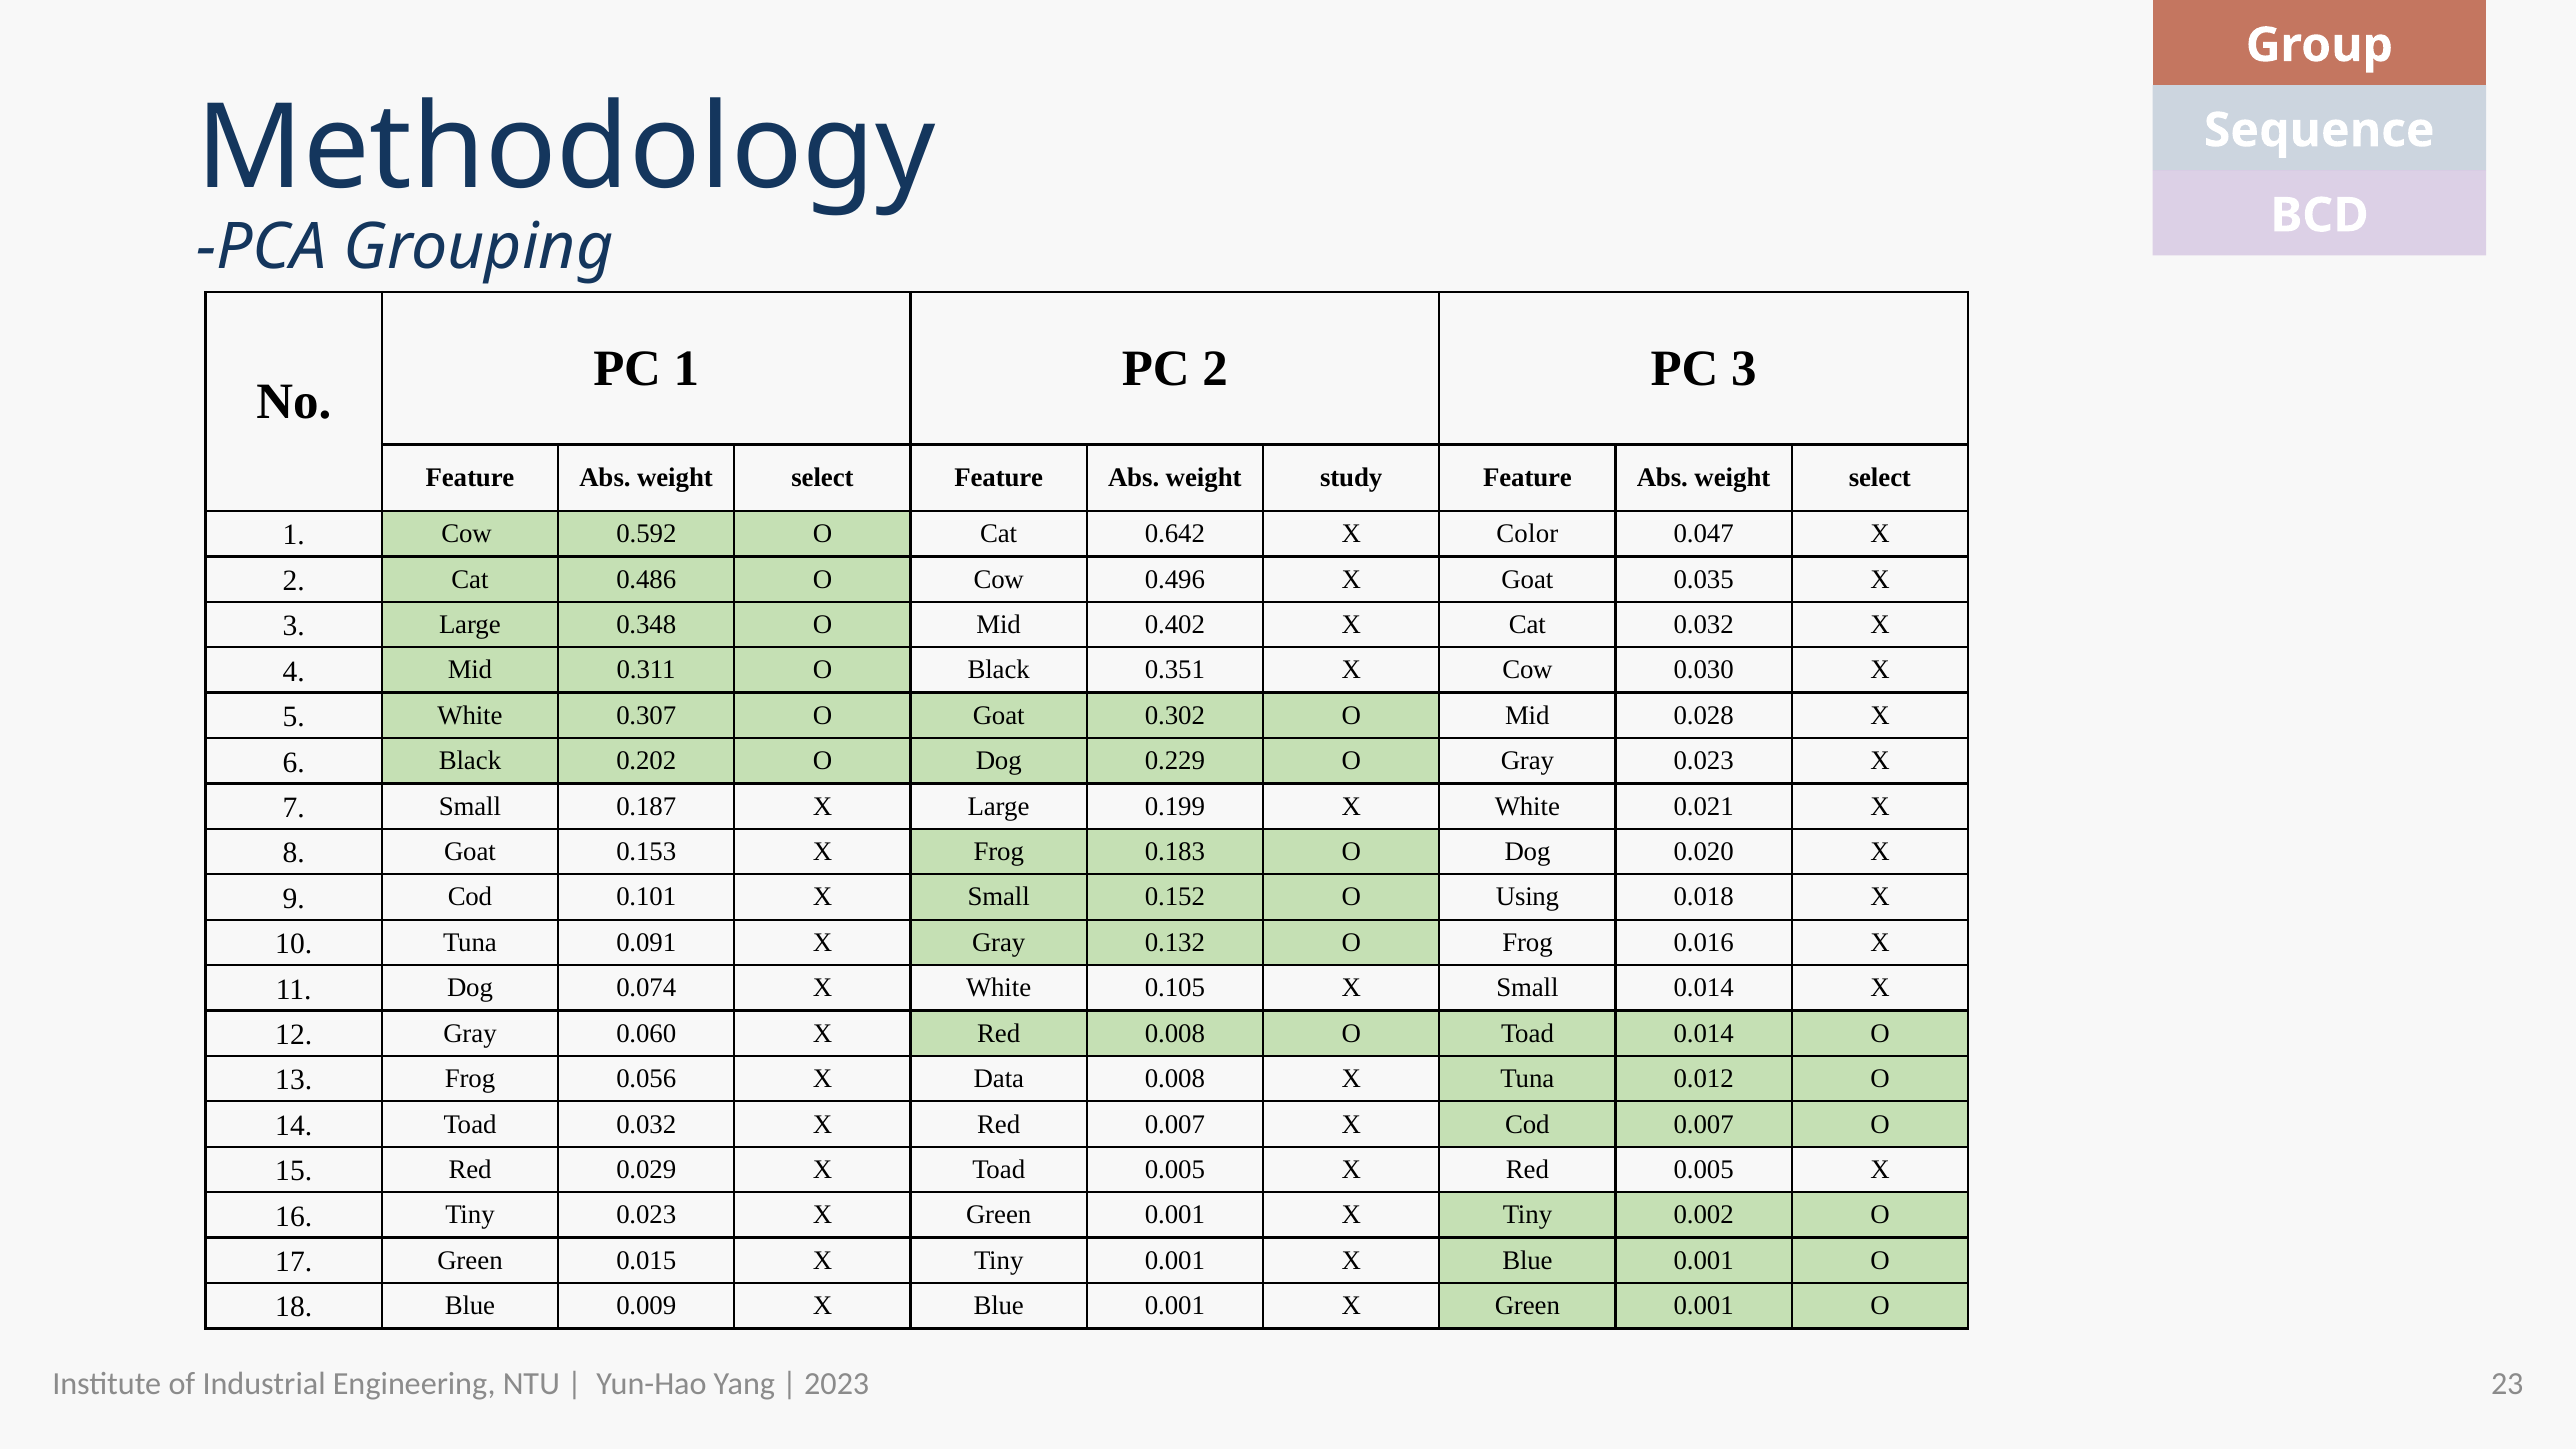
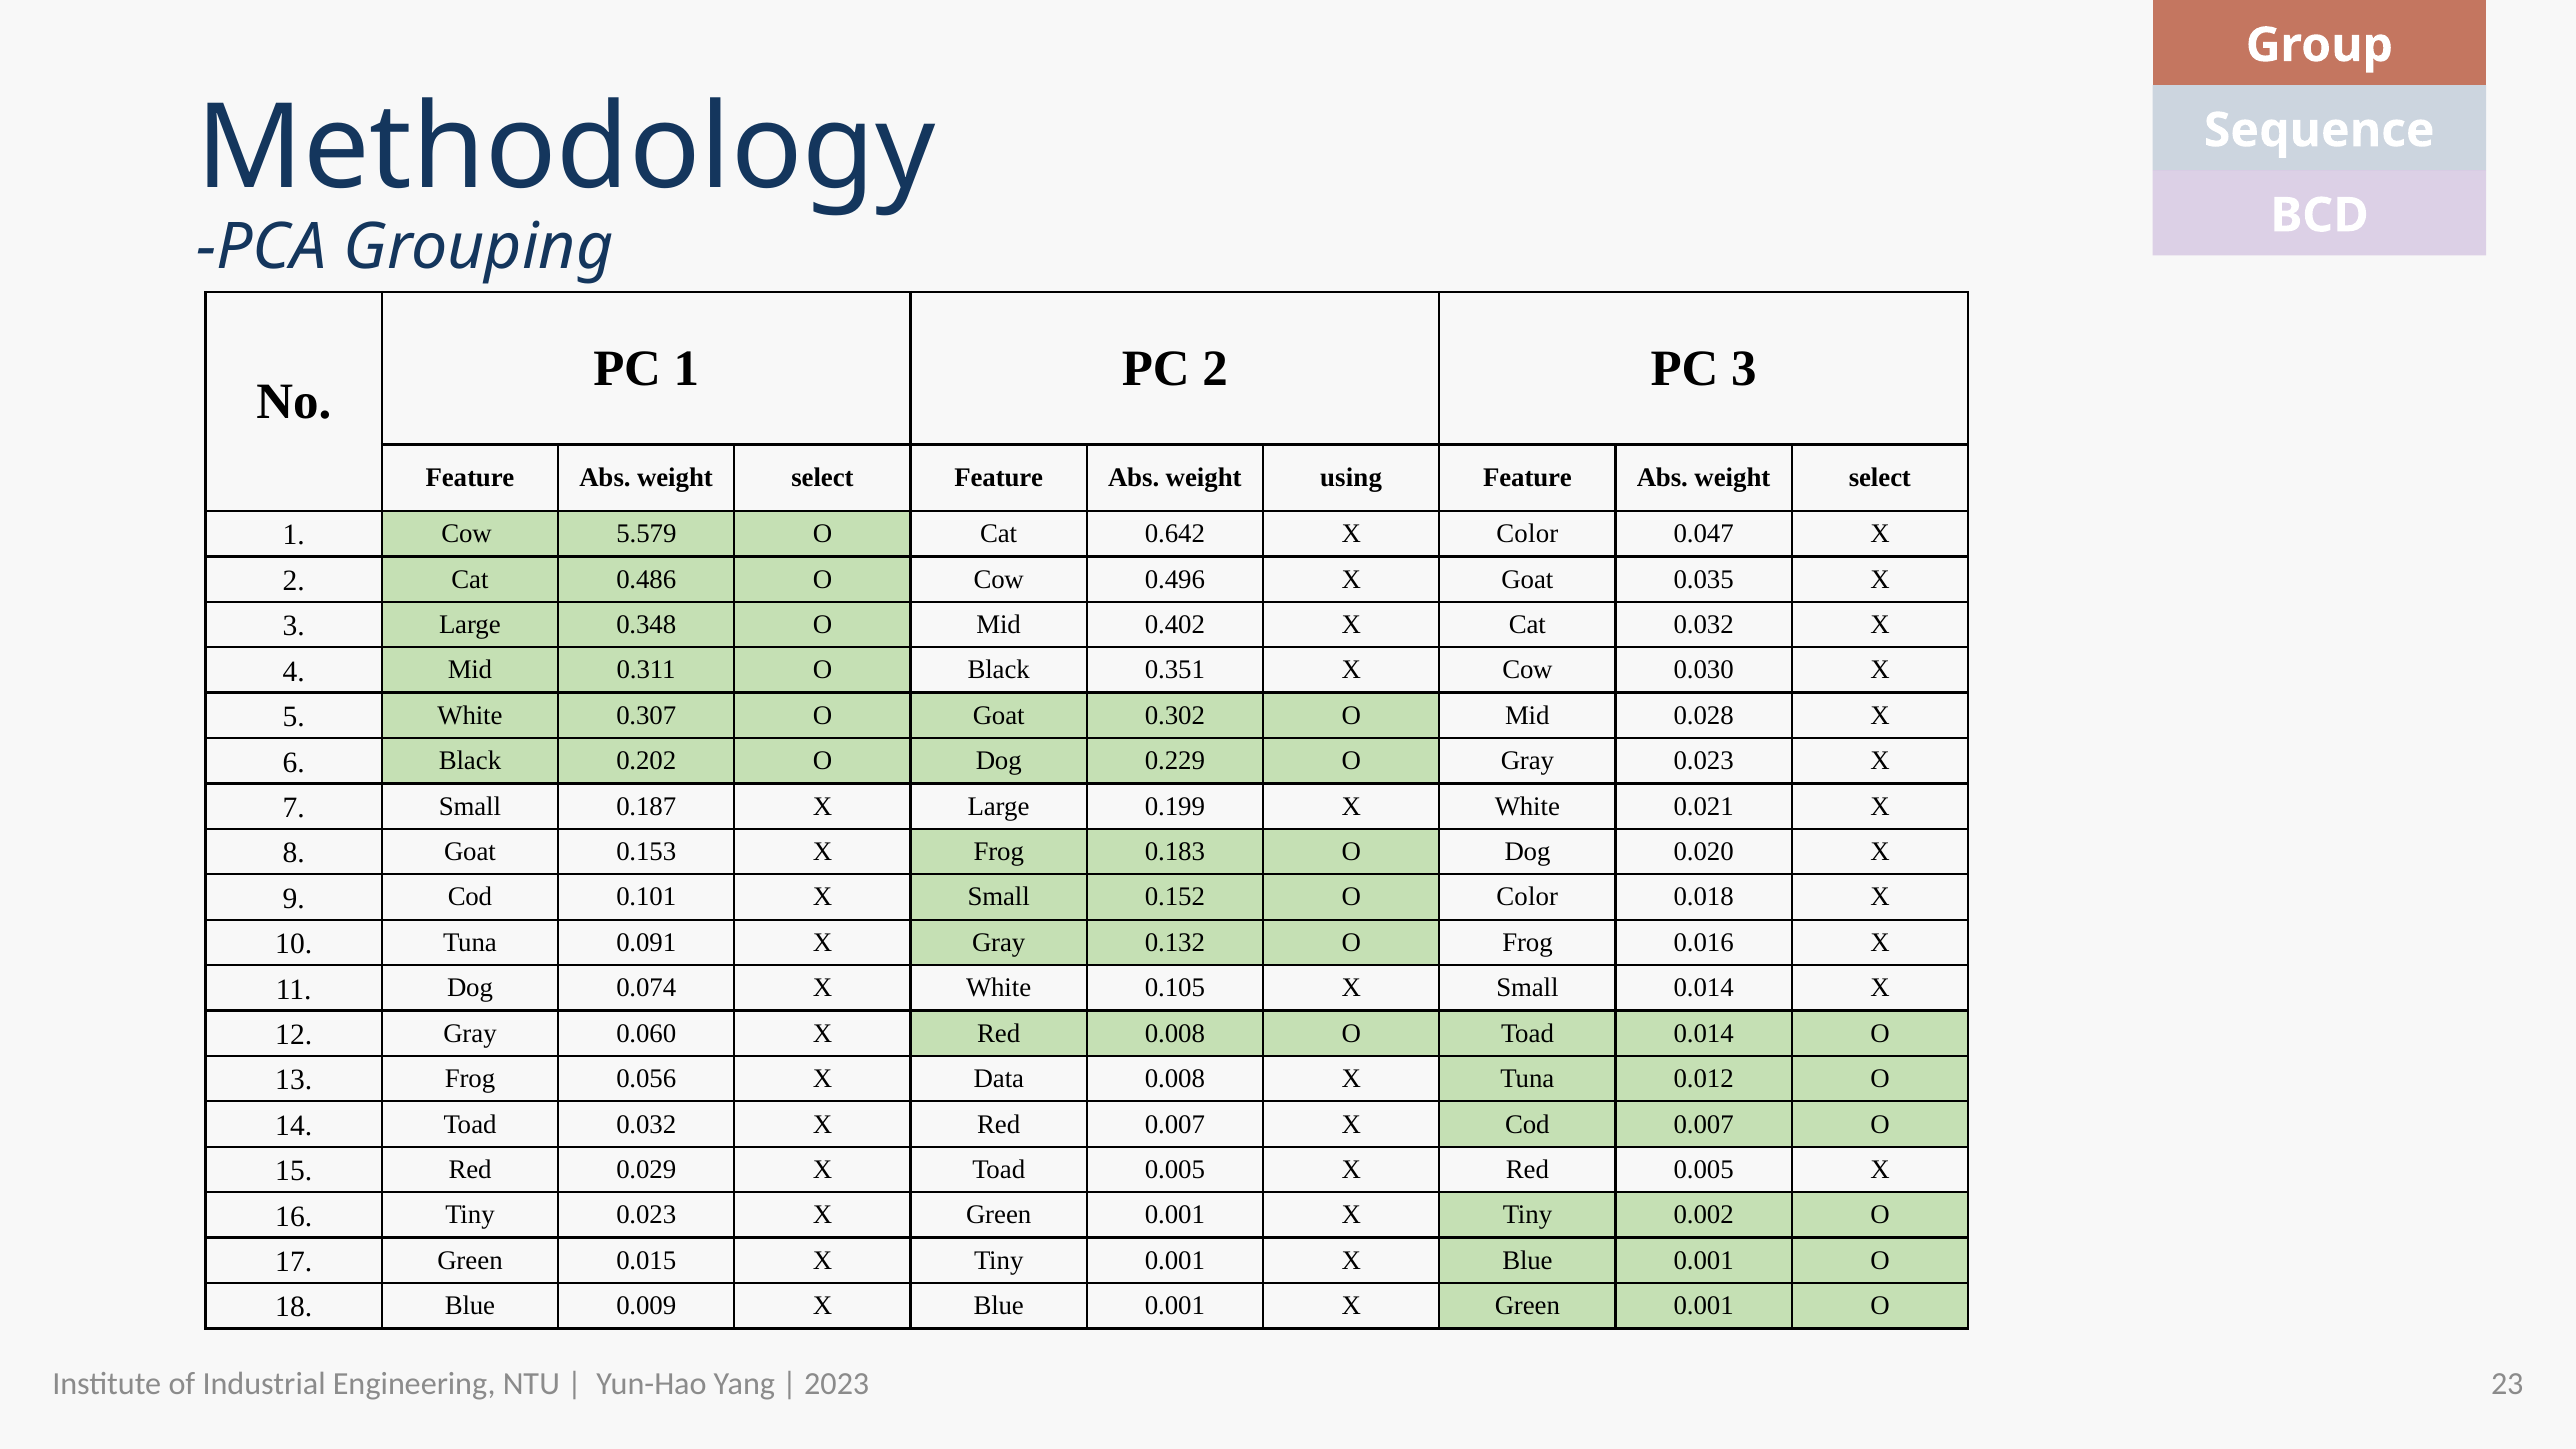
study: study -> using
0.592: 0.592 -> 5.579
O Using: Using -> Color
